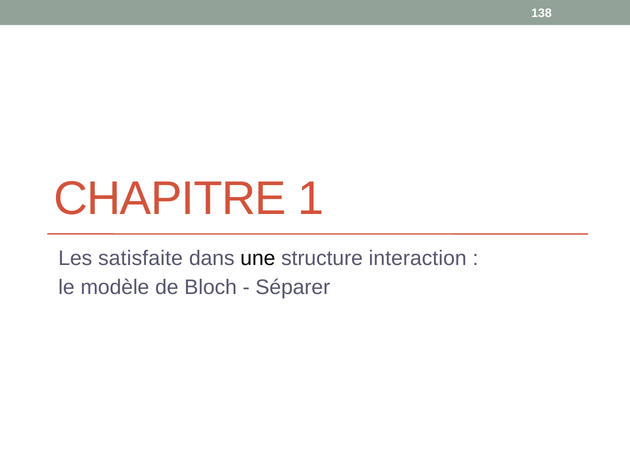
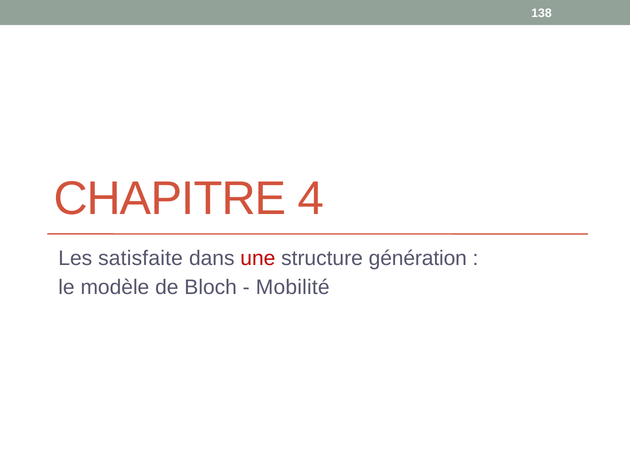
1: 1 -> 4
une colour: black -> red
interaction: interaction -> génération
Séparer: Séparer -> Mobilité
